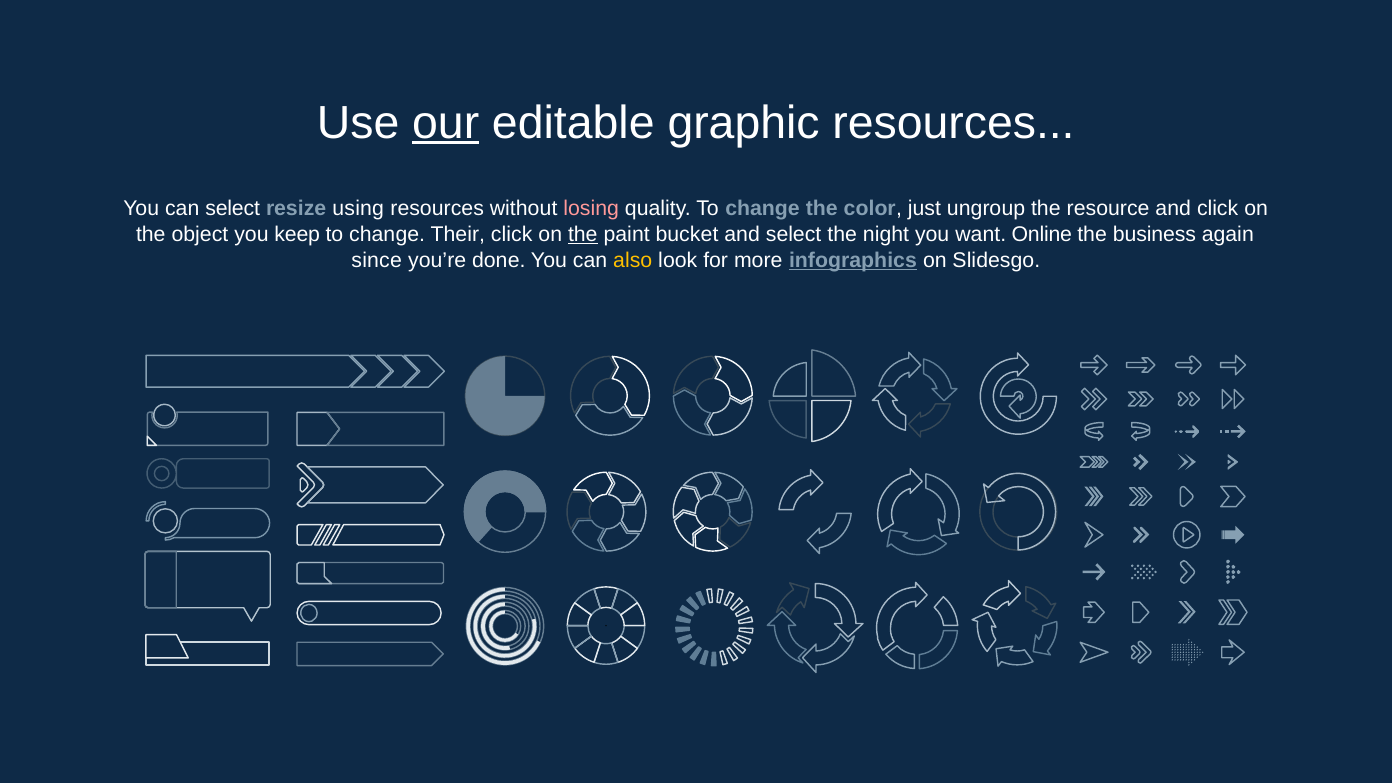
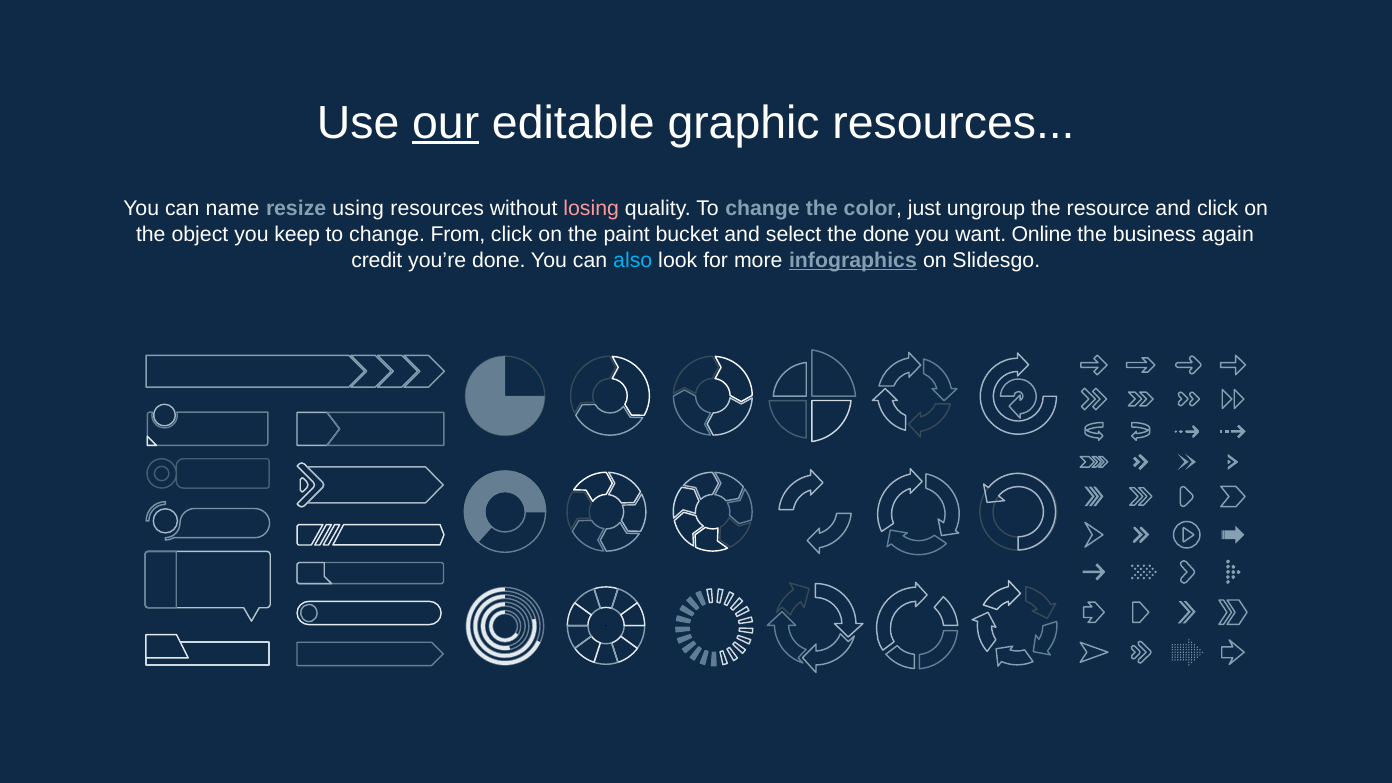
can select: select -> name
Their: Their -> From
the at (583, 235) underline: present -> none
the night: night -> done
since: since -> credit
also colour: yellow -> light blue
